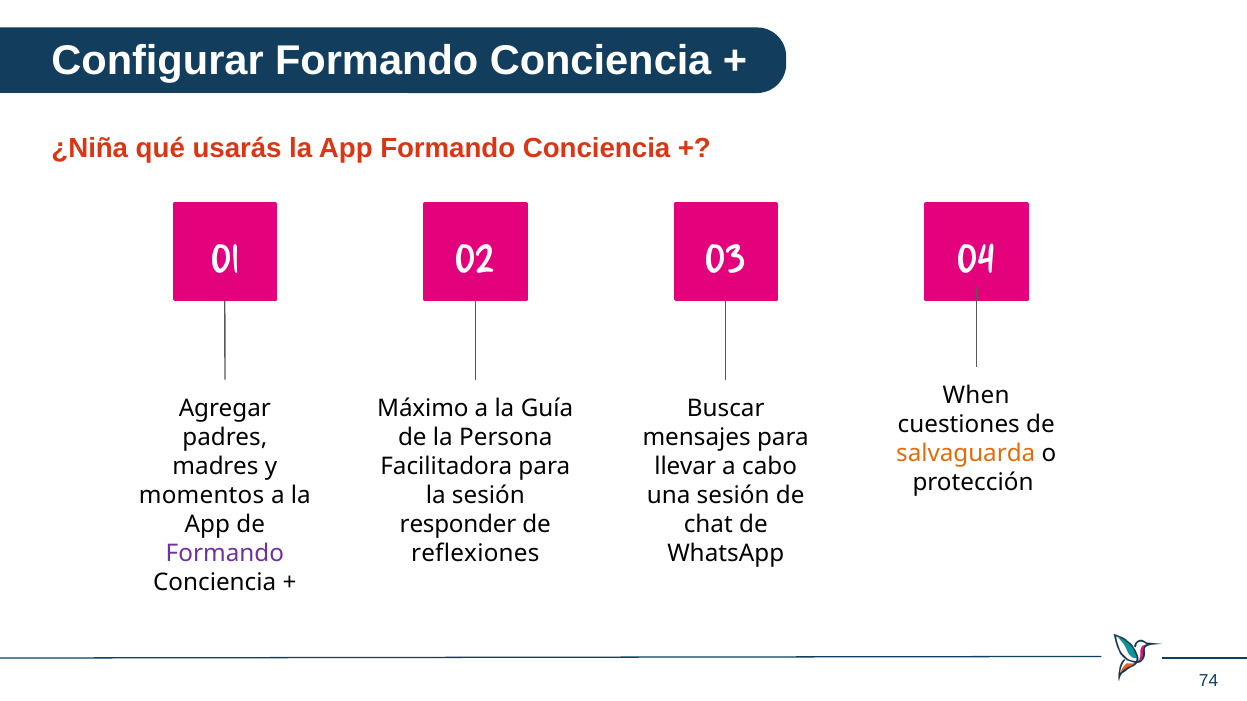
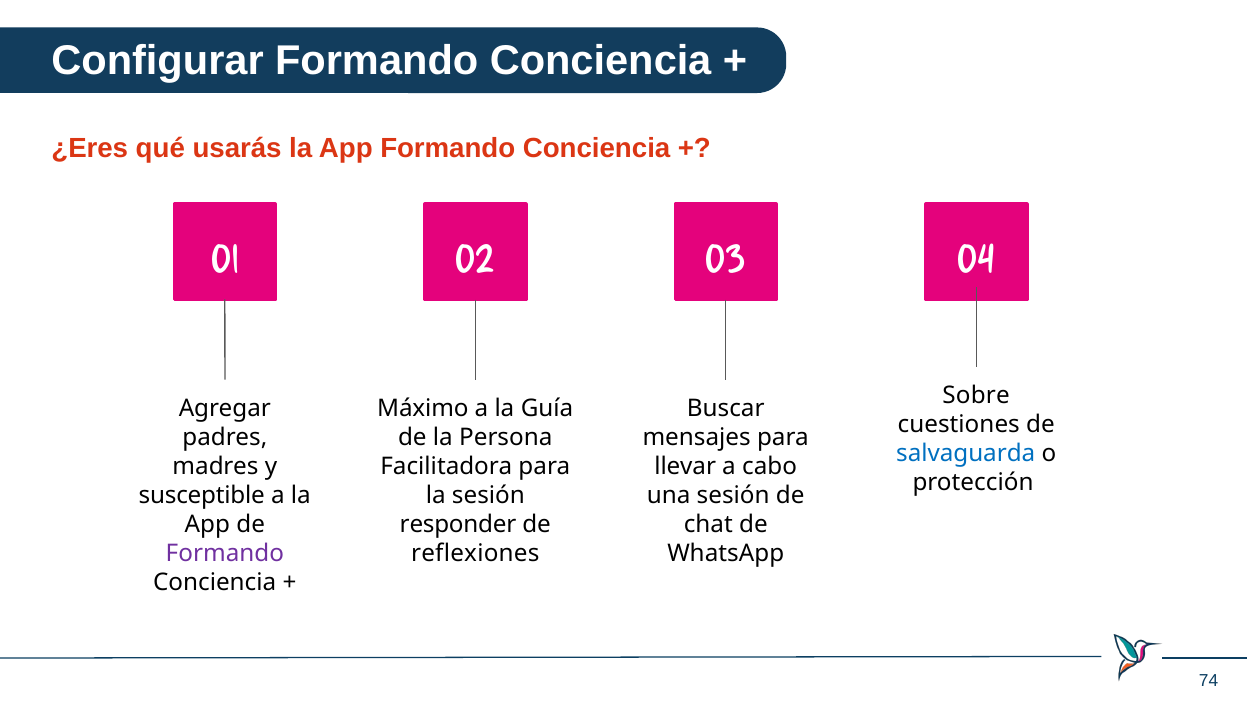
¿Niña: ¿Niña -> ¿Eres
When: When -> Sobre
salvaguarda colour: orange -> blue
momentos: momentos -> susceptible
